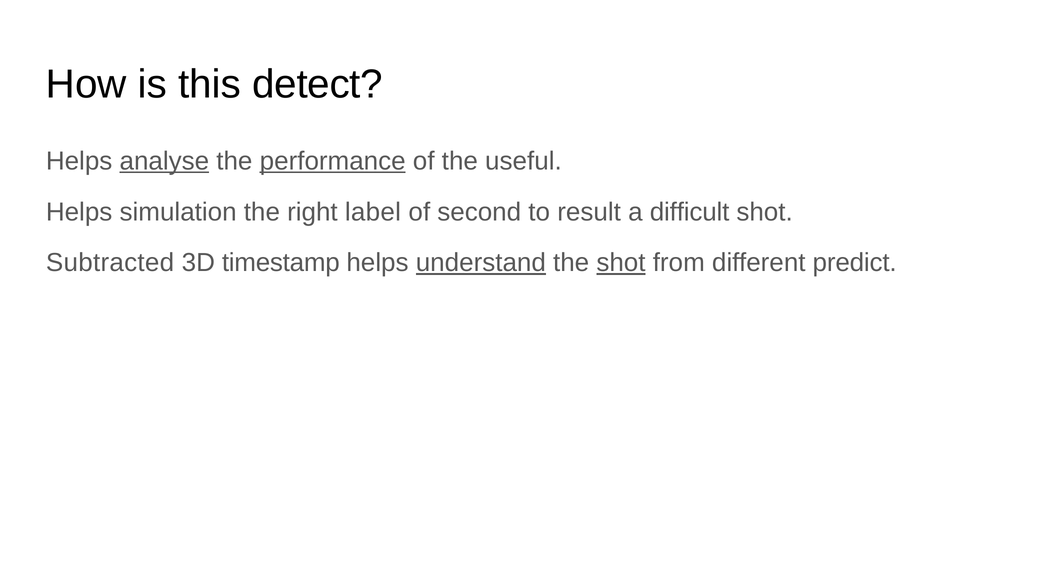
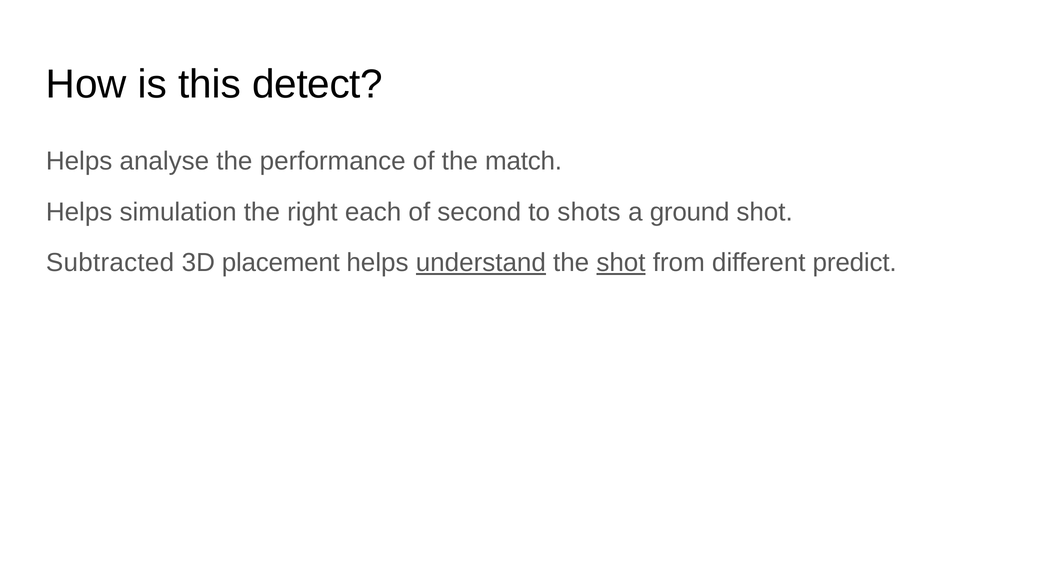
analyse underline: present -> none
performance underline: present -> none
useful: useful -> match
label: label -> each
result: result -> shots
difficult: difficult -> ground
timestamp: timestamp -> placement
